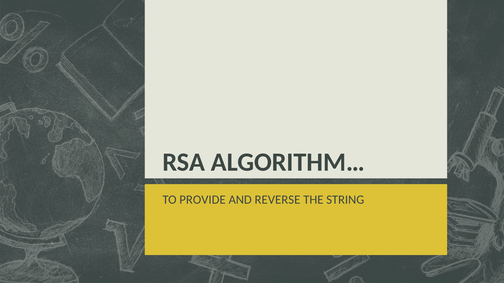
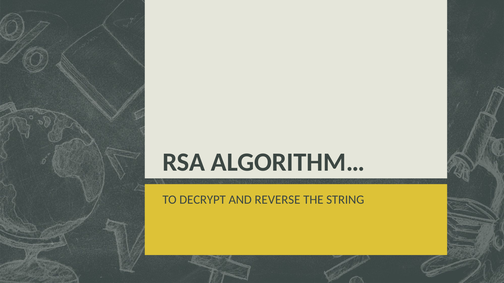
PROVIDE: PROVIDE -> DECRYPT
